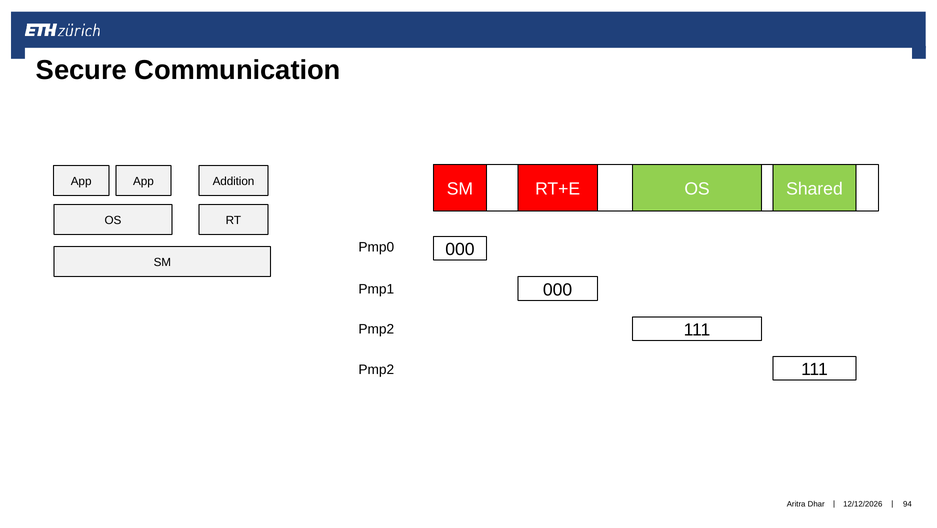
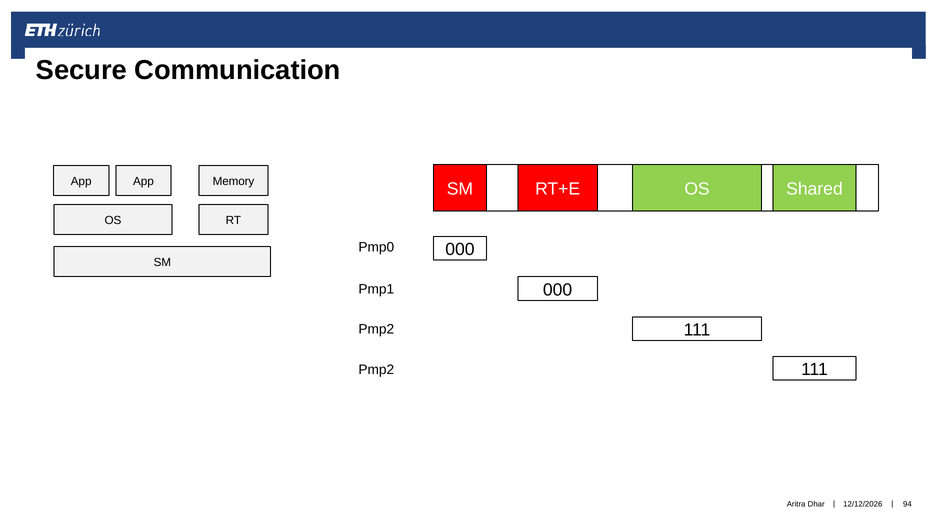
Addition: Addition -> Memory
